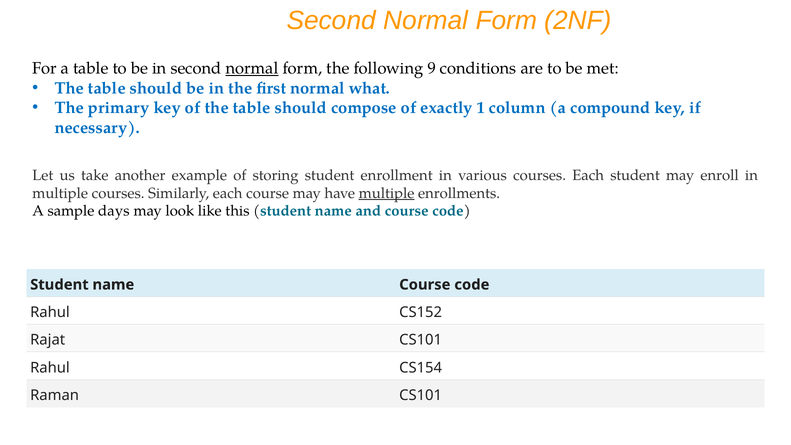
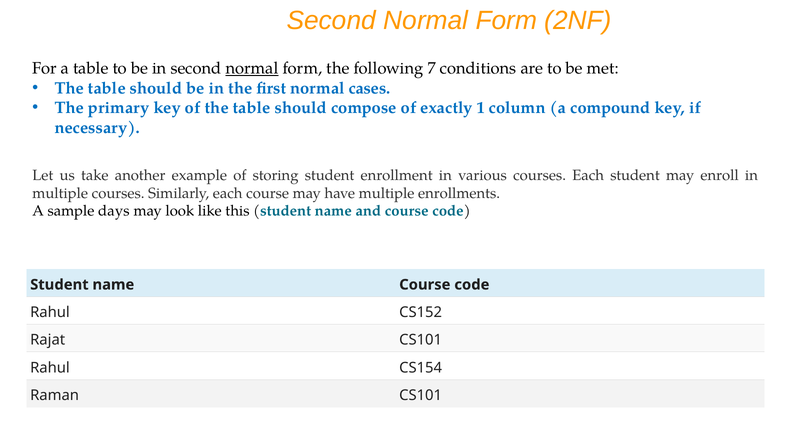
9: 9 -> 7
what: what -> cases
multiple at (387, 193) underline: present -> none
